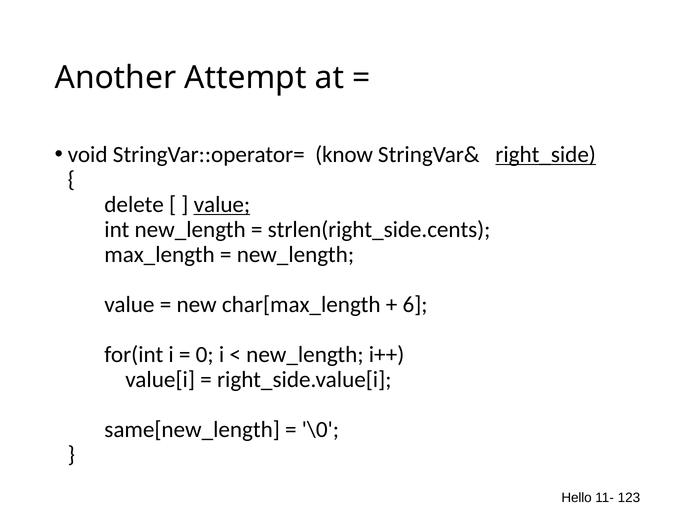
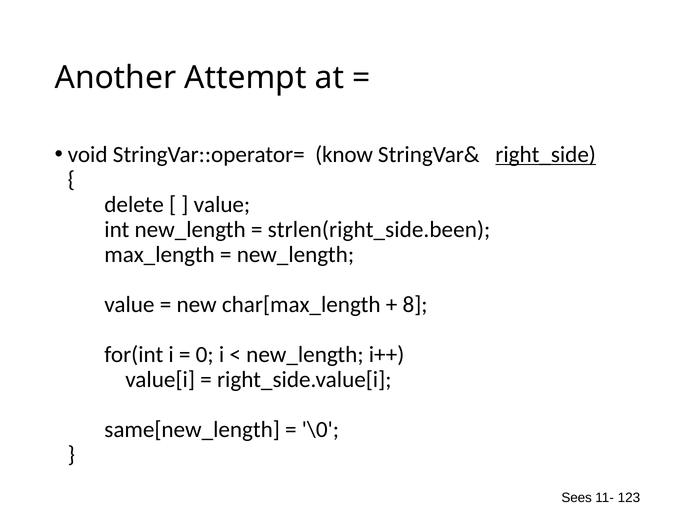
value at (222, 205) underline: present -> none
strlen(right_side.cents: strlen(right_side.cents -> strlen(right_side.been
6: 6 -> 8
Hello: Hello -> Sees
